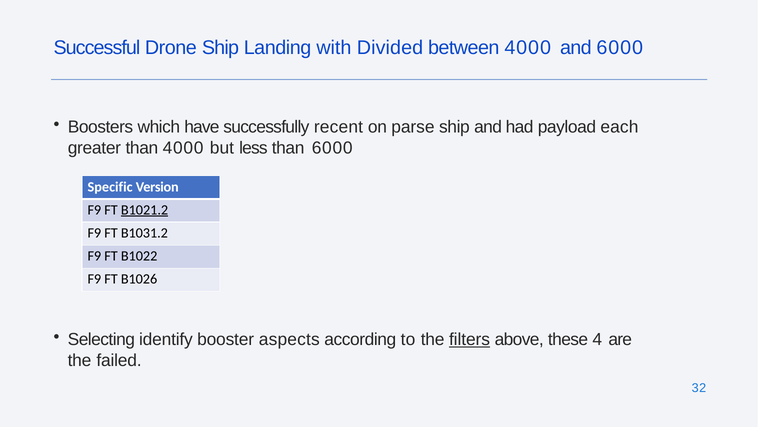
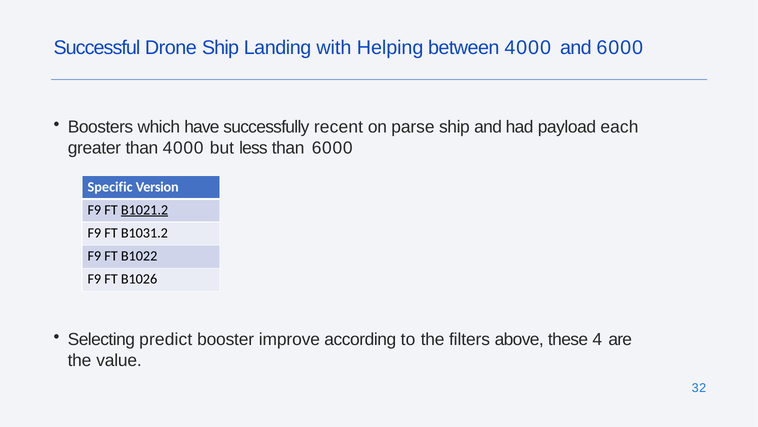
Divided: Divided -> Helping
identify: identify -> predict
aspects: aspects -> improve
filters underline: present -> none
failed: failed -> value
